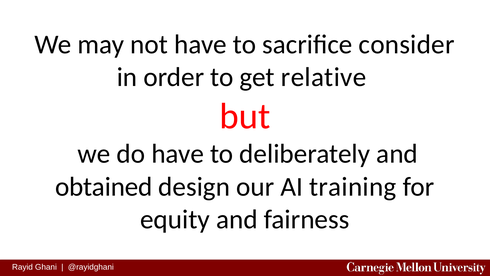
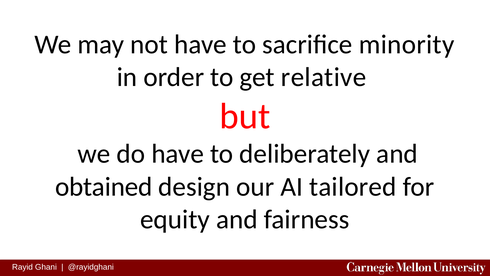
consider: consider -> minority
training: training -> tailored
